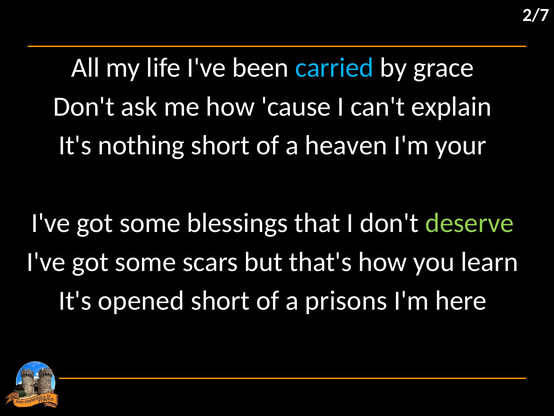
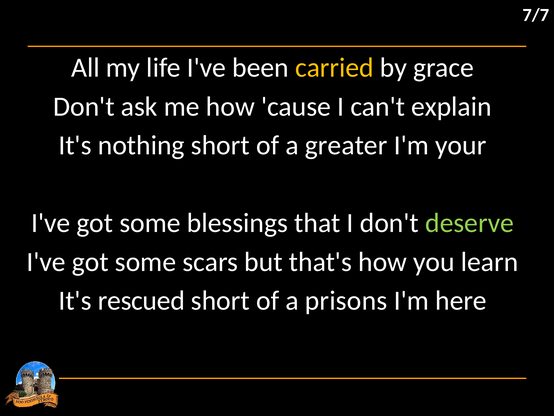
2/7: 2/7 -> 7/7
carried colour: light blue -> yellow
heaven: heaven -> greater
opened: opened -> rescued
